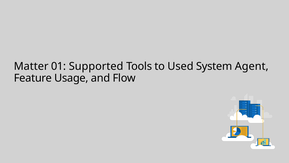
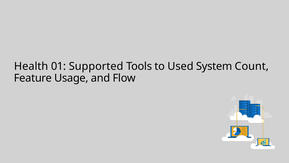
Matter: Matter -> Health
Agent: Agent -> Count
